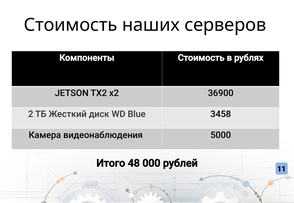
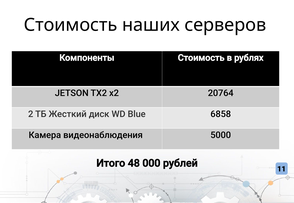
36900: 36900 -> 20764
3458: 3458 -> 6858
